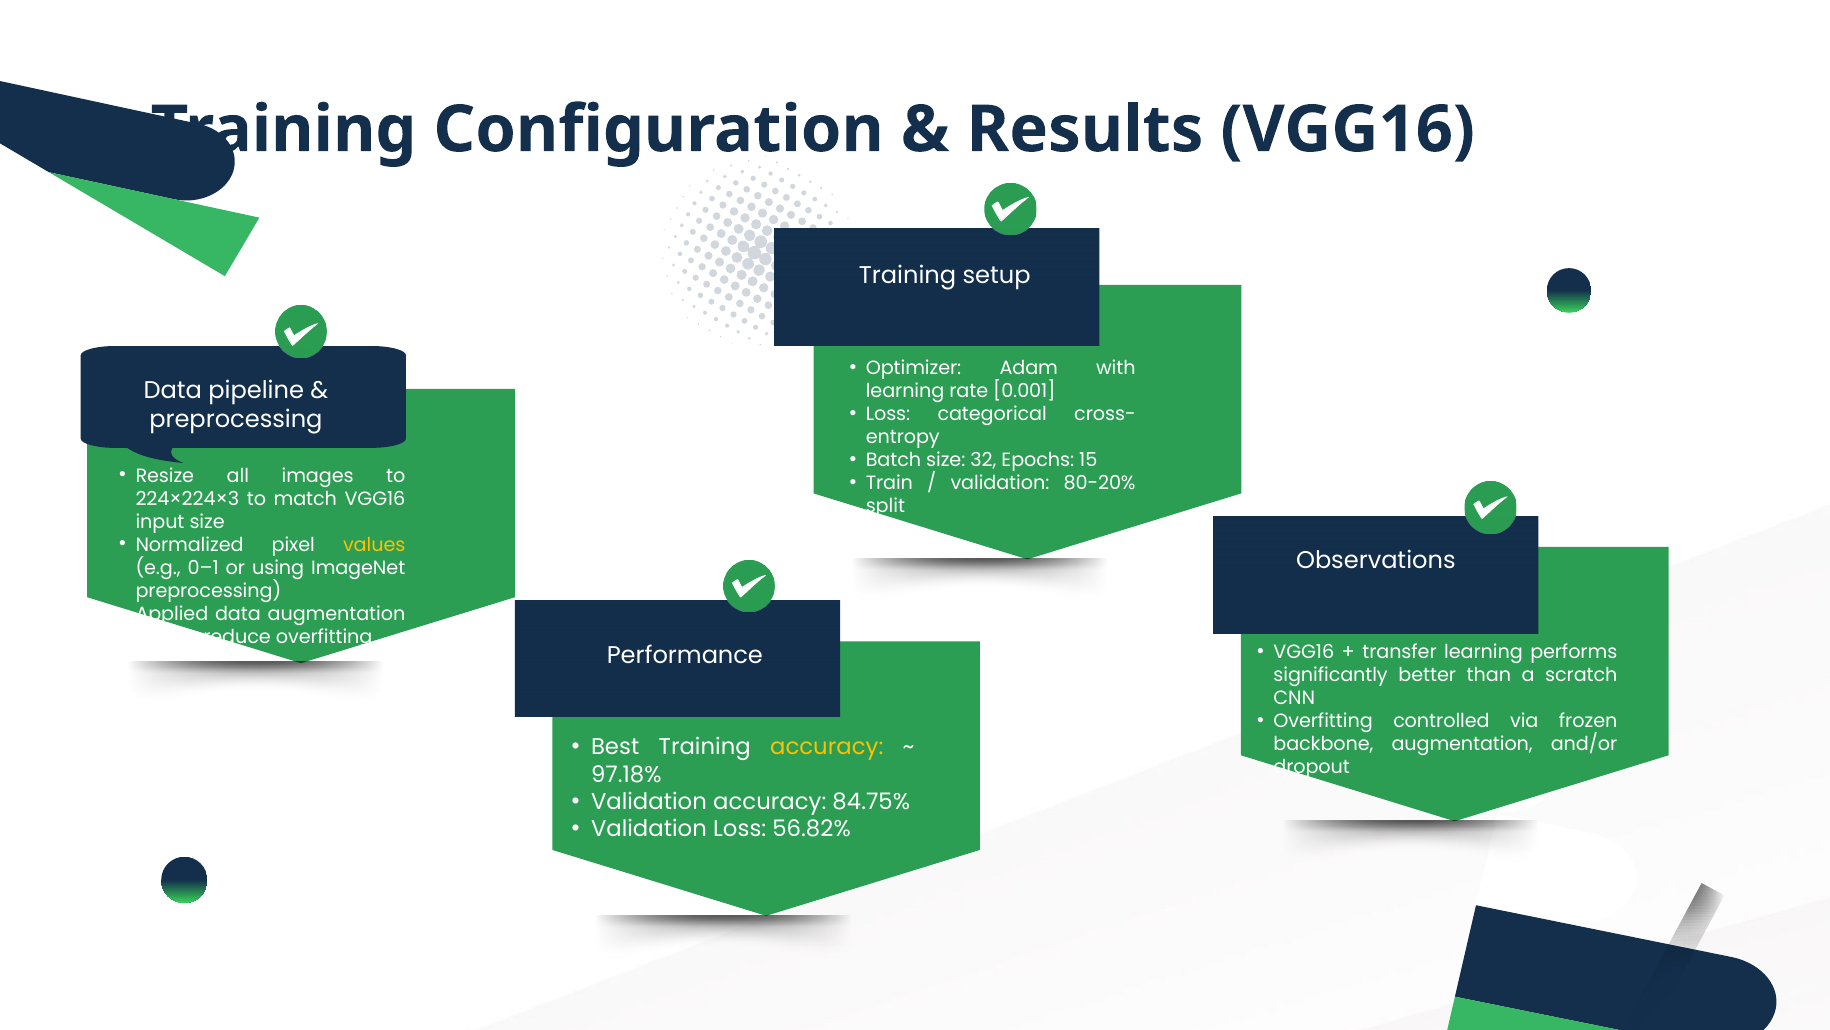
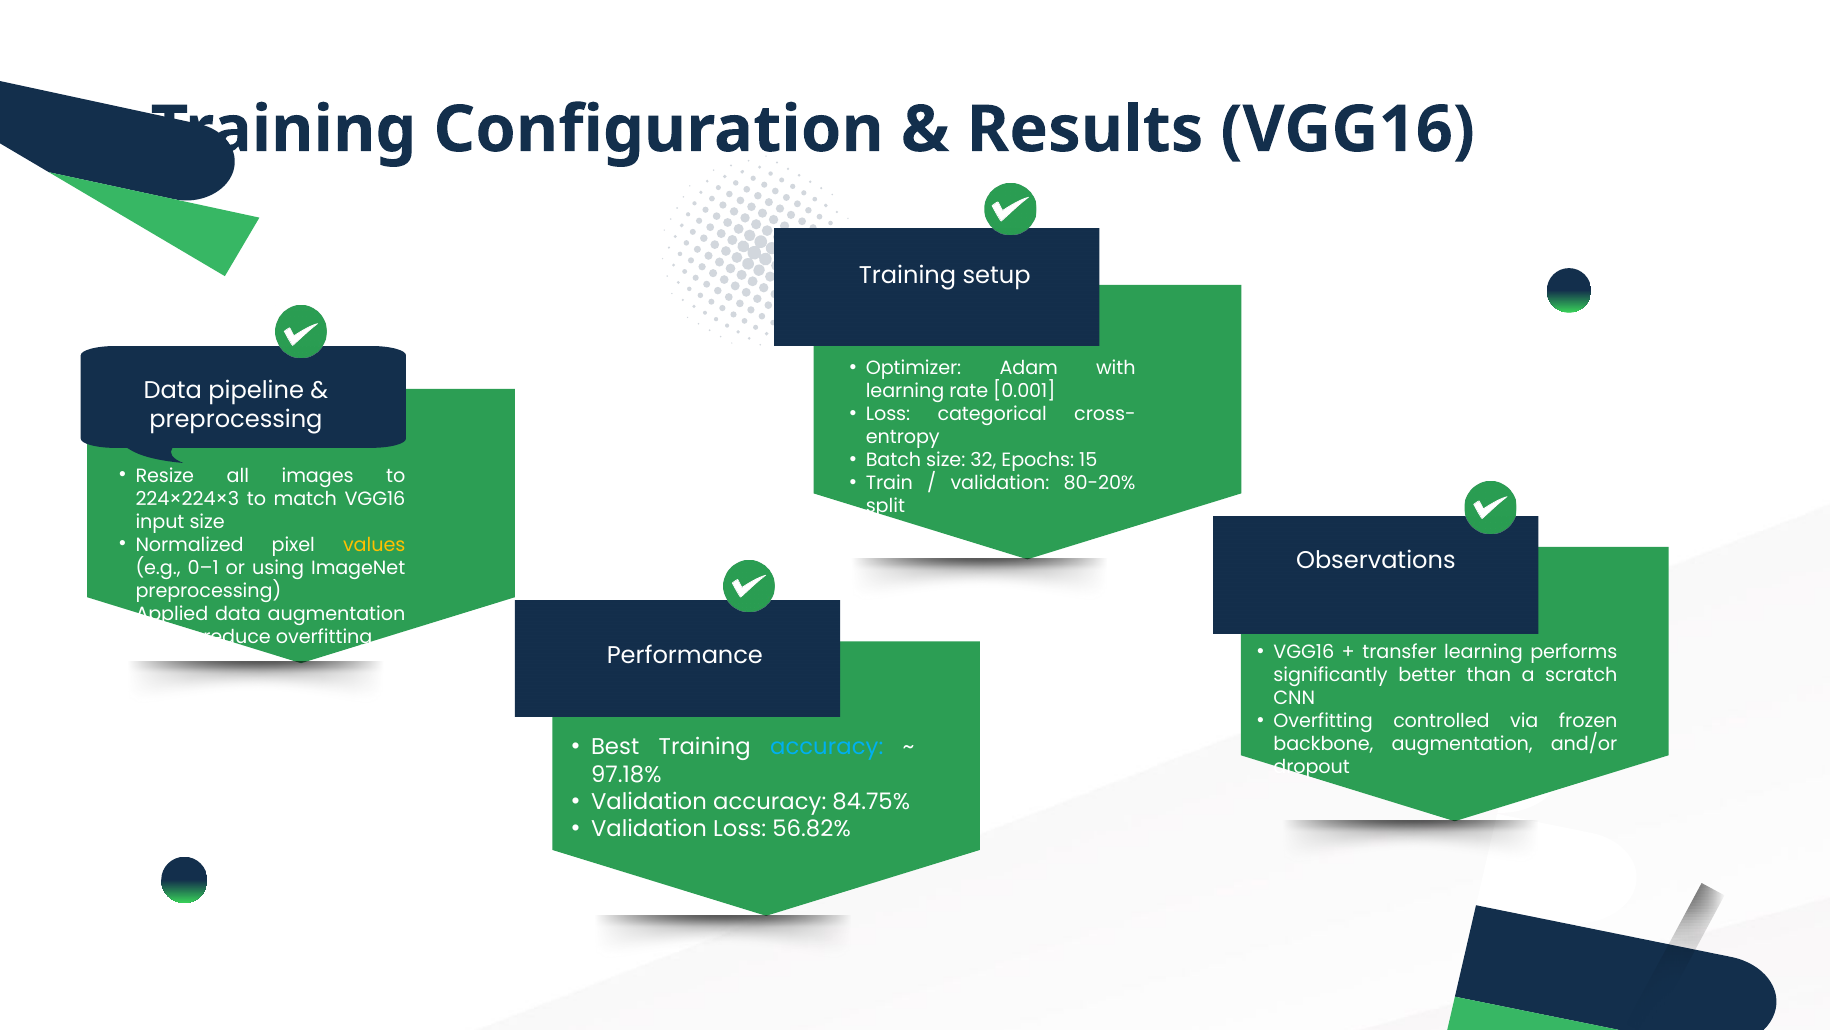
accuracy at (827, 747) colour: yellow -> light blue
